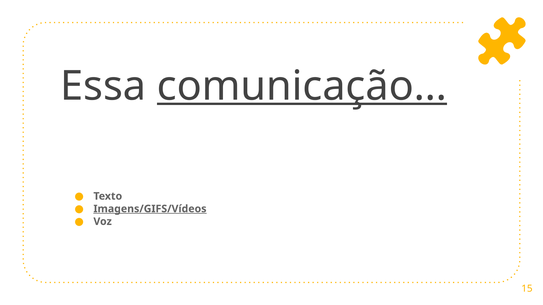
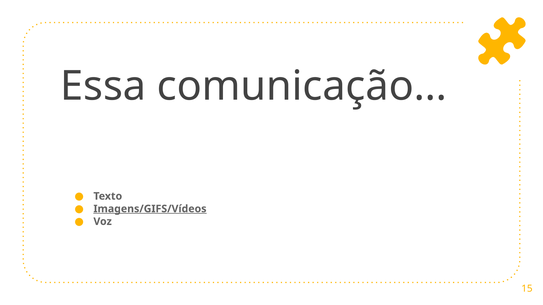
comunicação underline: present -> none
